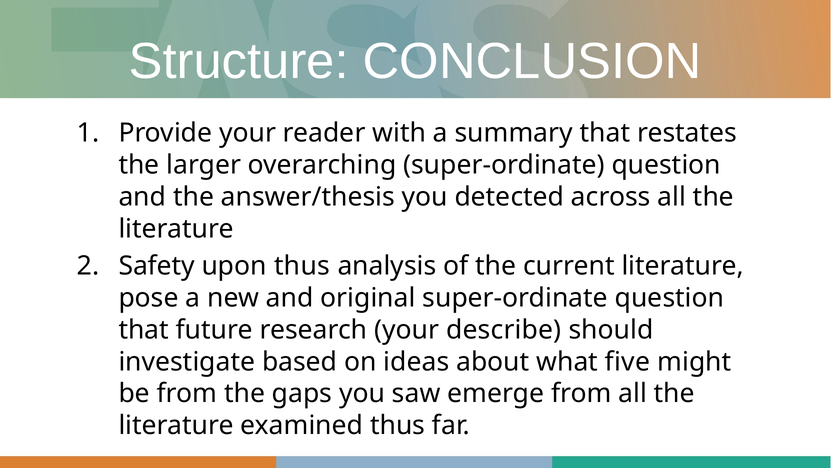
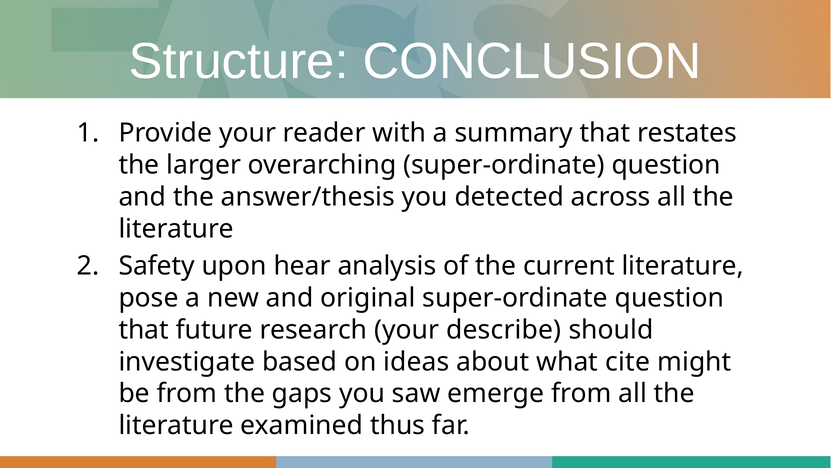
upon thus: thus -> hear
five: five -> cite
